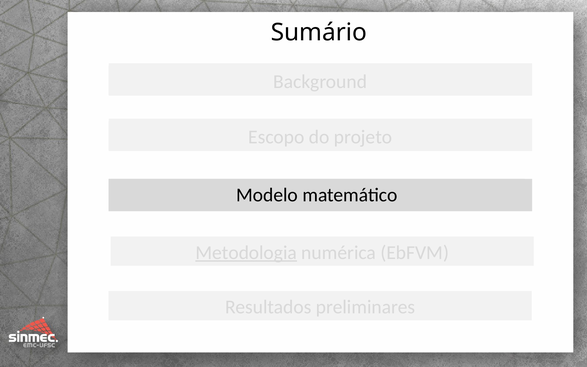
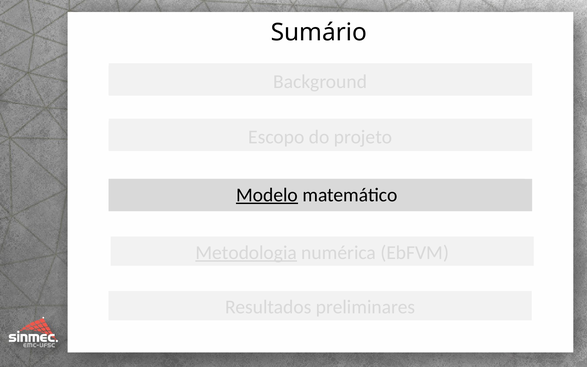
Modelo underline: none -> present
